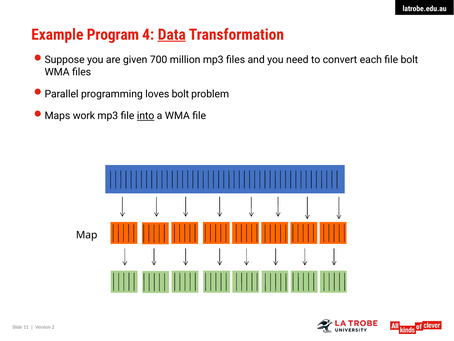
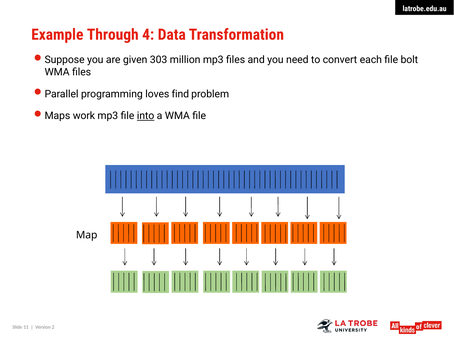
Program: Program -> Through
Data underline: present -> none
700: 700 -> 303
loves bolt: bolt -> find
